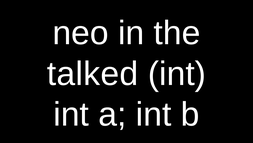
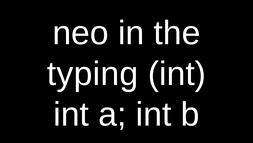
talked: talked -> typing
